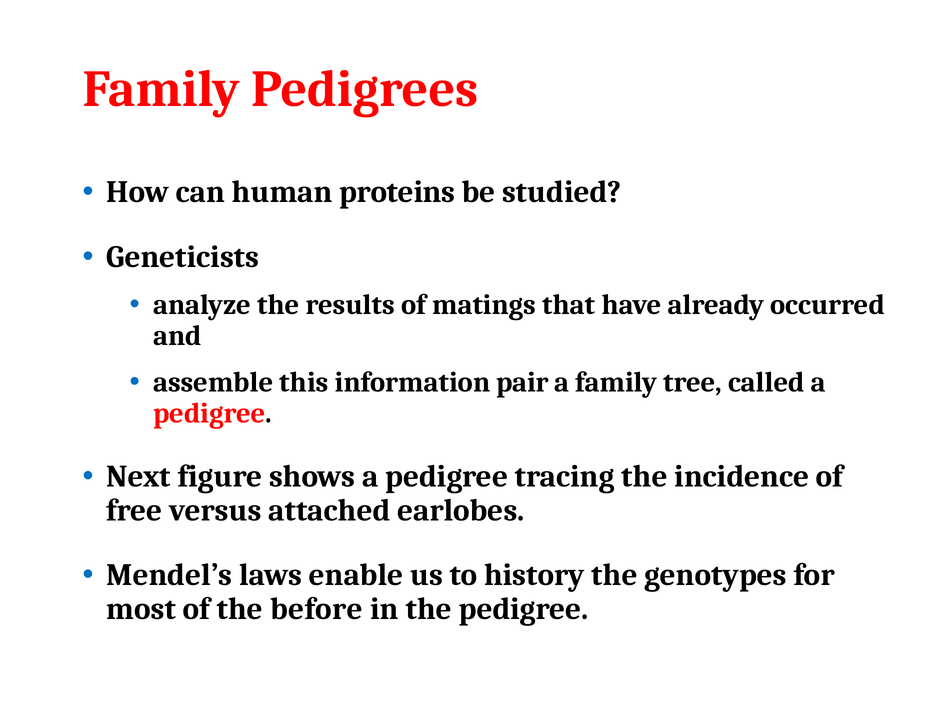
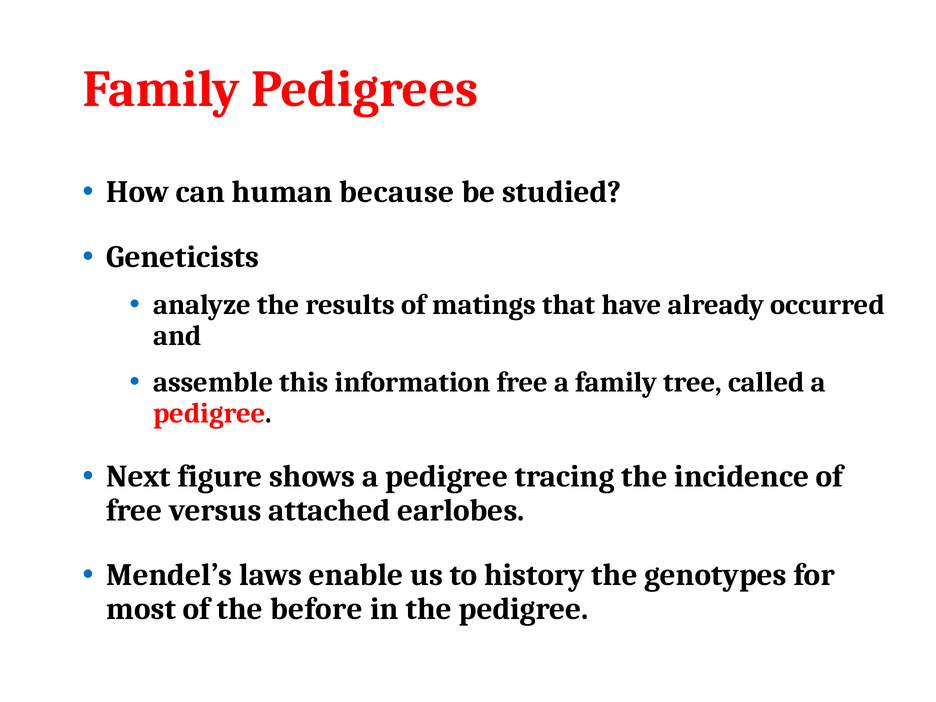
proteins: proteins -> because
information pair: pair -> free
